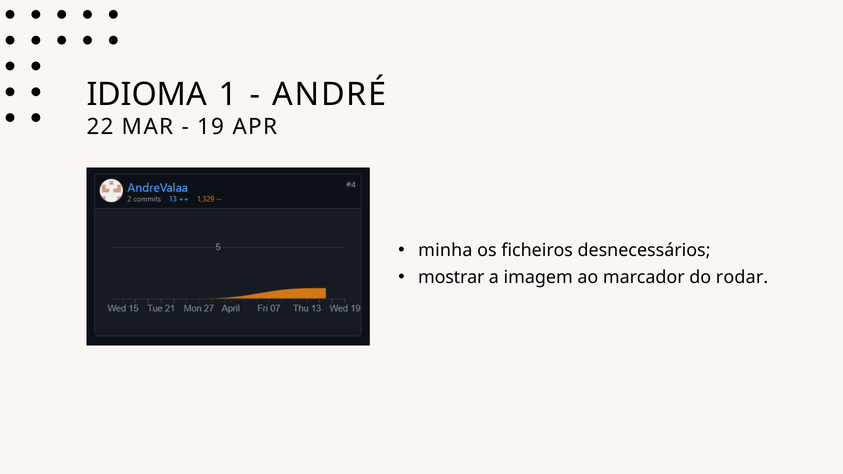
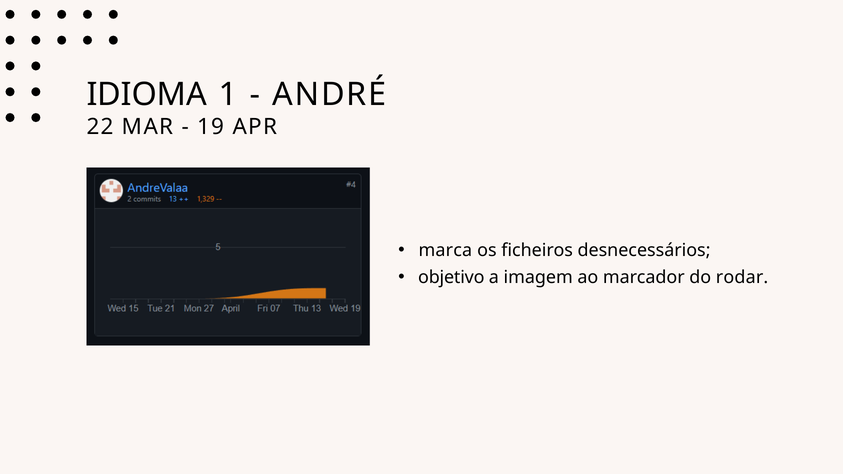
minha: minha -> marca
mostrar: mostrar -> objetivo
